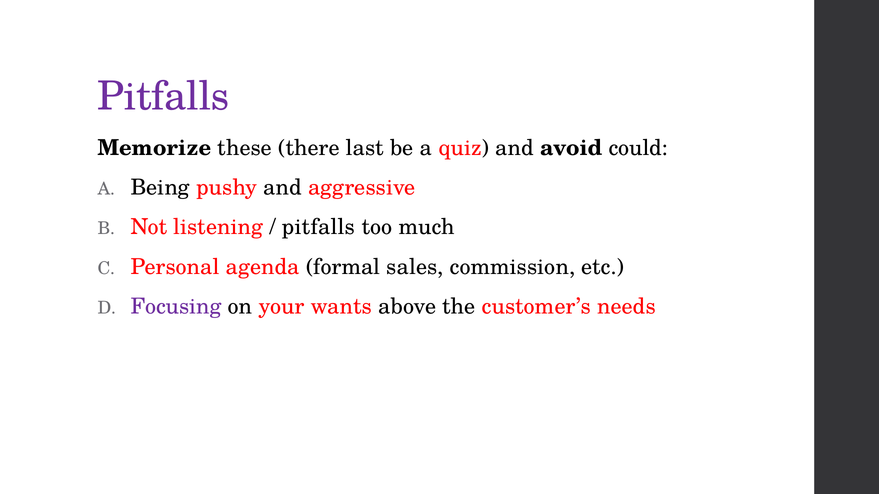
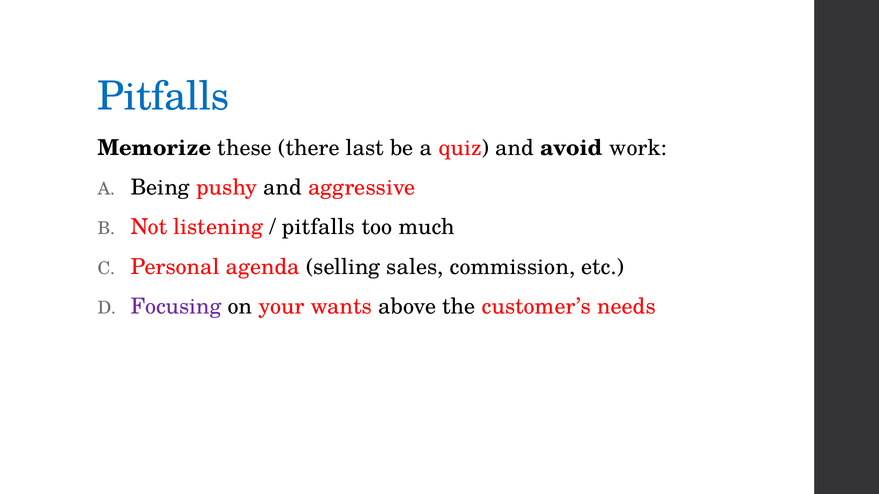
Pitfalls at (163, 97) colour: purple -> blue
could: could -> work
formal: formal -> selling
